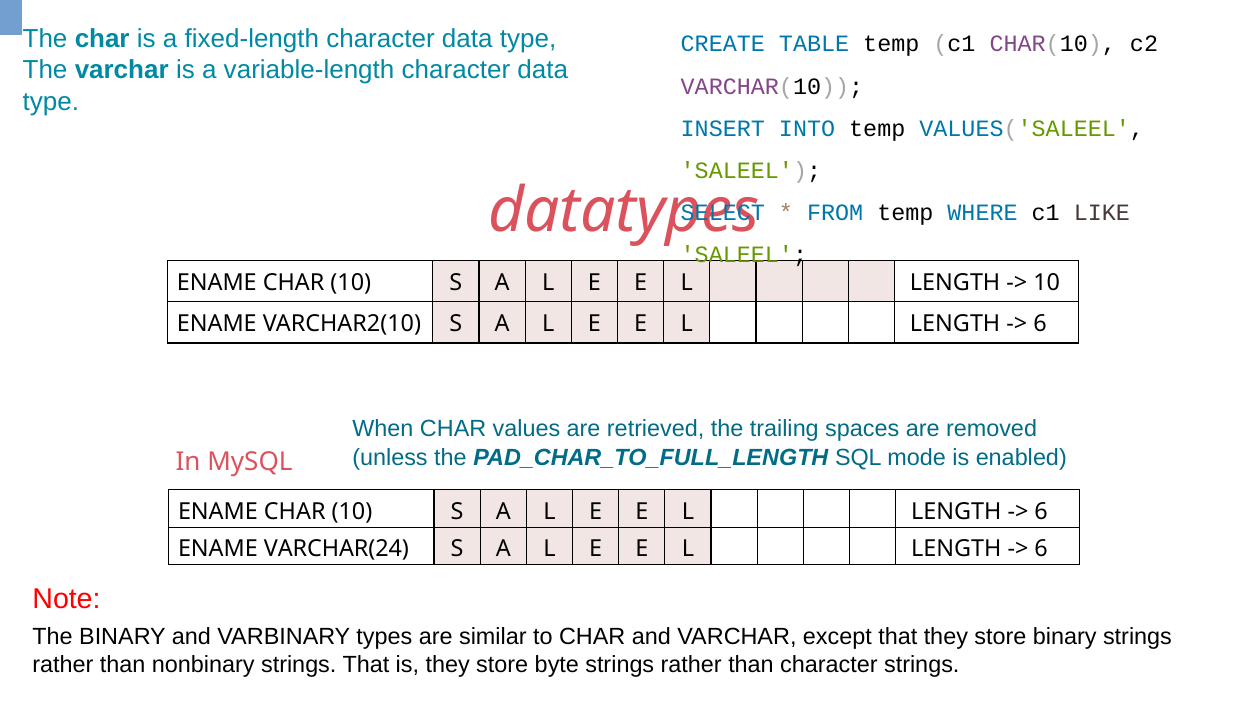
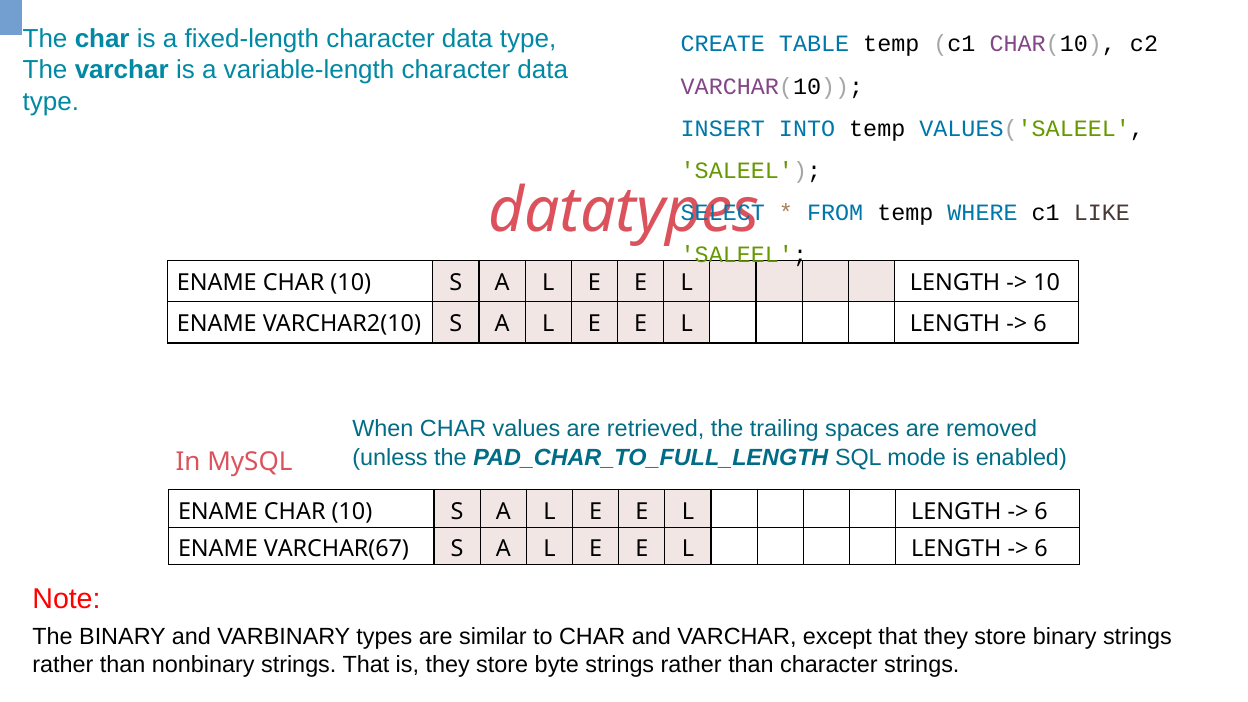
VARCHAR(24: VARCHAR(24 -> VARCHAR(67
